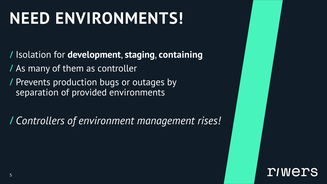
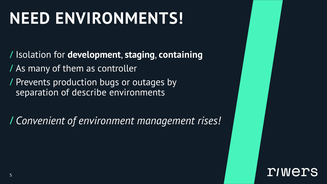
provided: provided -> describe
Controllers: Controllers -> Convenient
